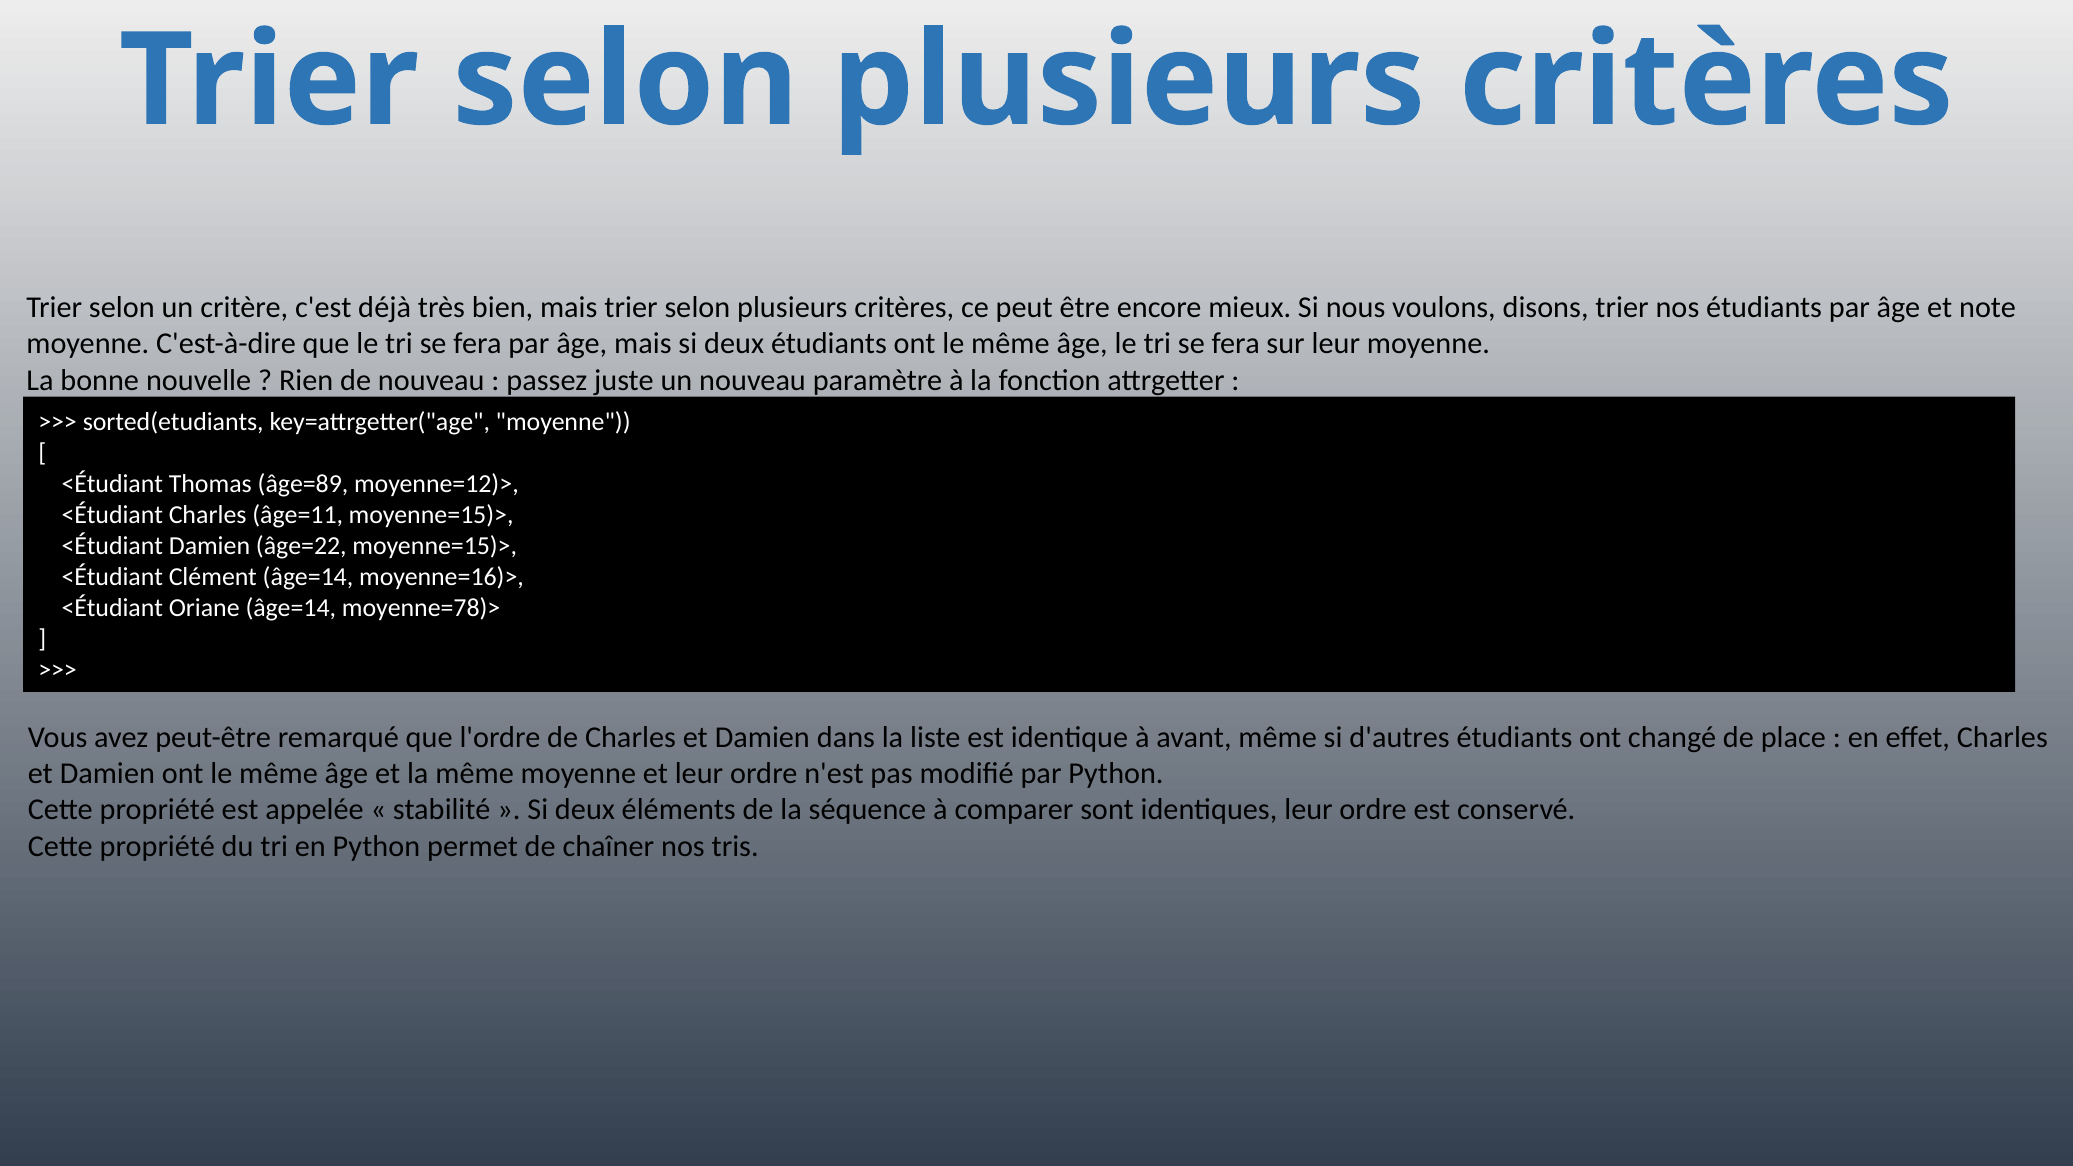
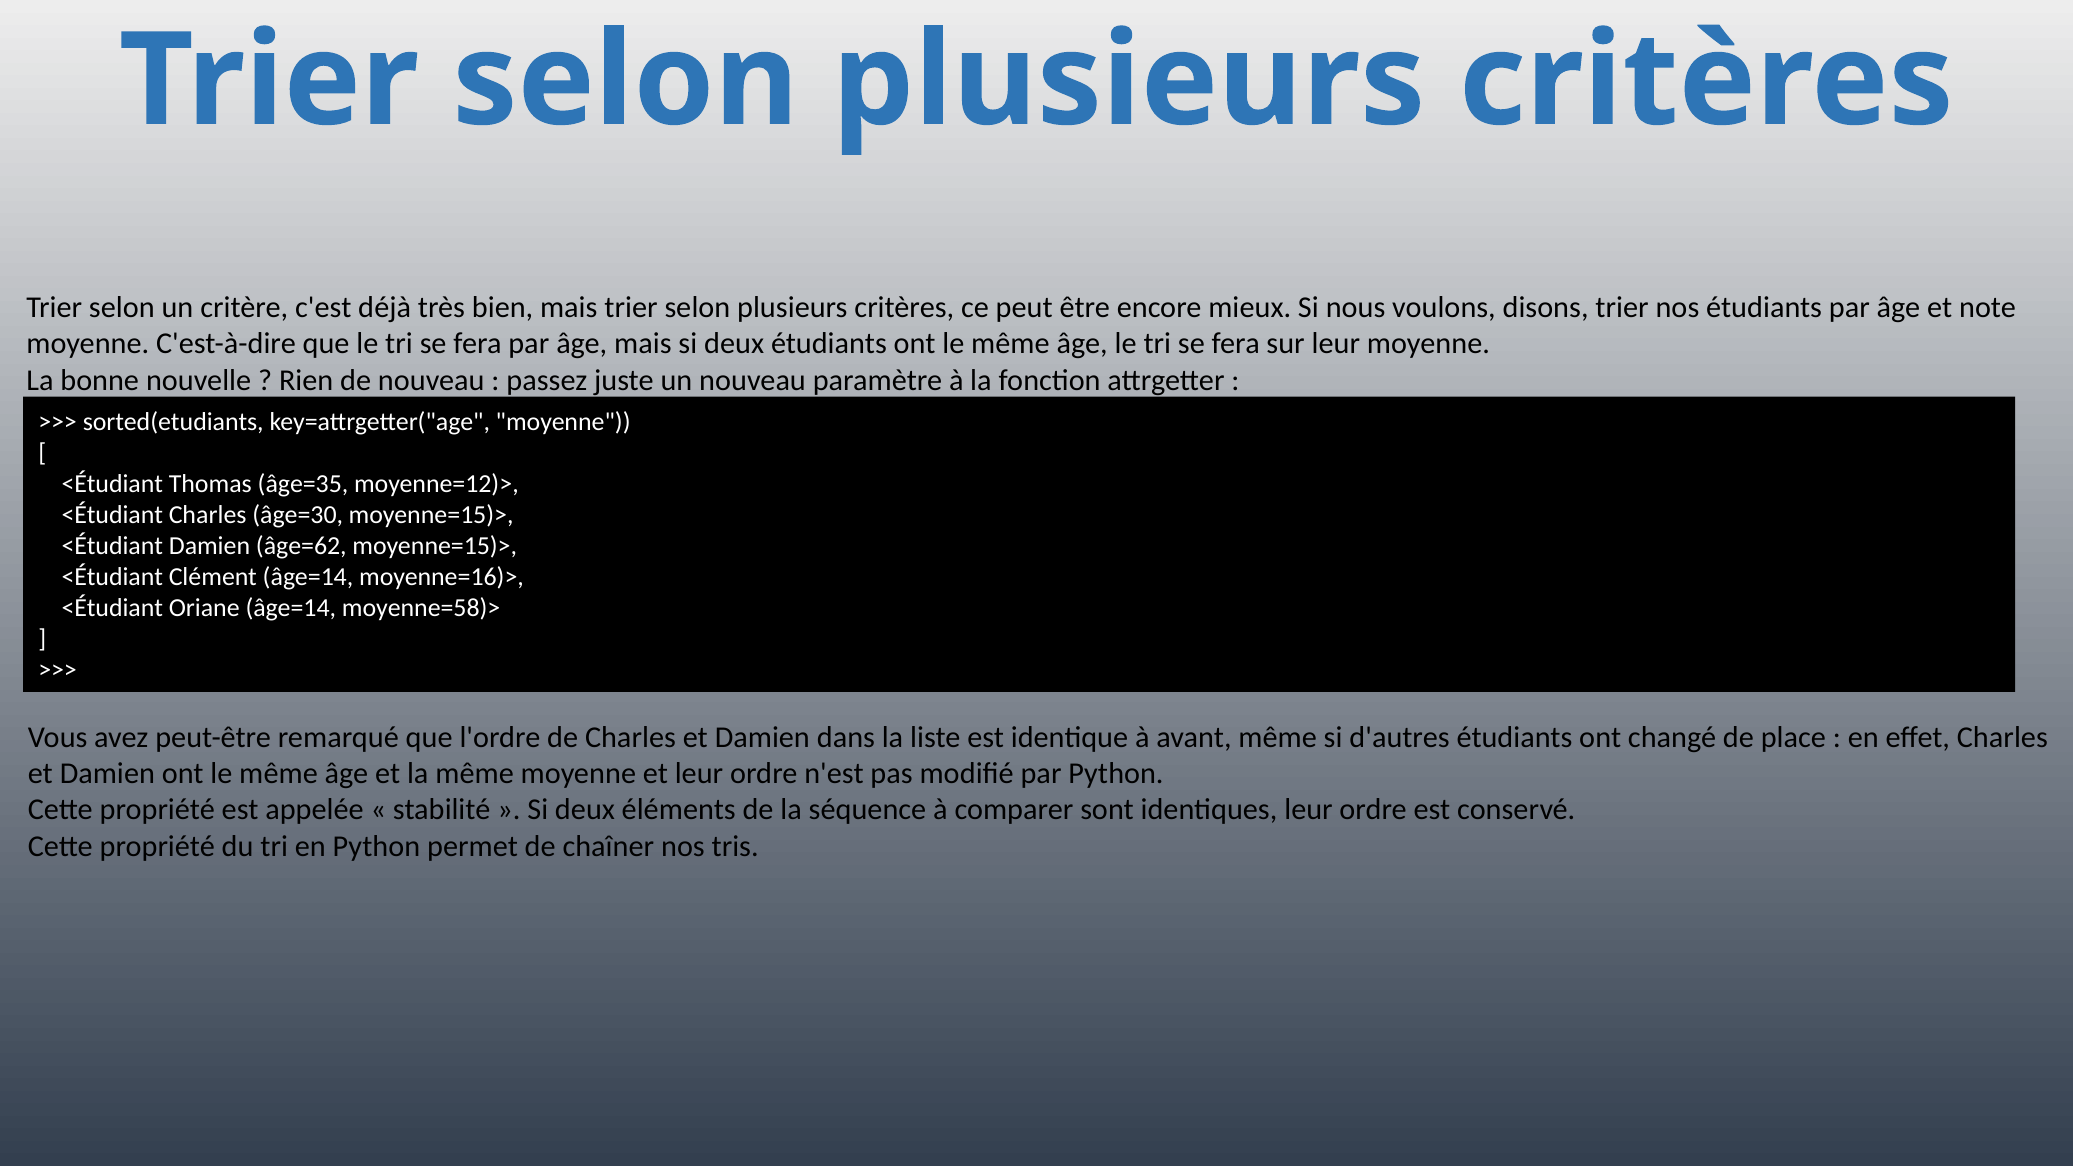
âge=89: âge=89 -> âge=35
âge=11: âge=11 -> âge=30
âge=22: âge=22 -> âge=62
moyenne=78)>: moyenne=78)> -> moyenne=58)>
